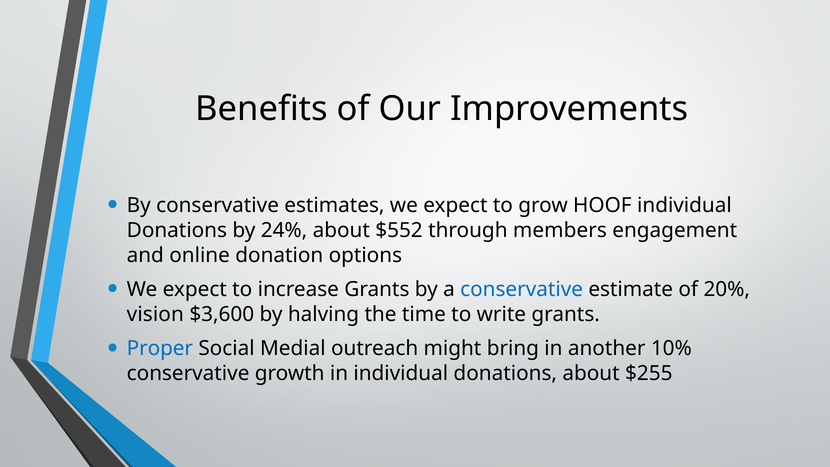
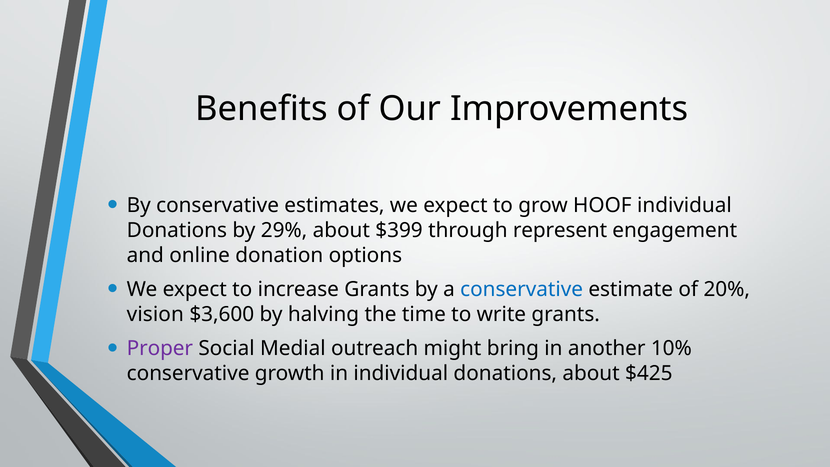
24%: 24% -> 29%
$552: $552 -> $399
members: members -> represent
Proper colour: blue -> purple
$255: $255 -> $425
